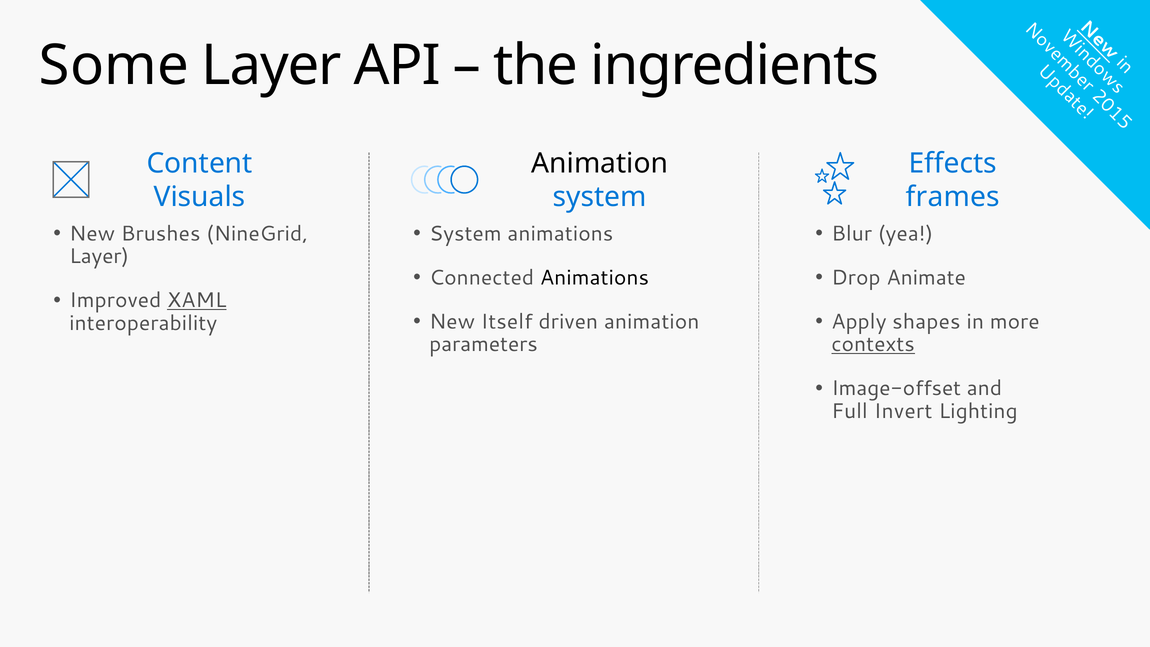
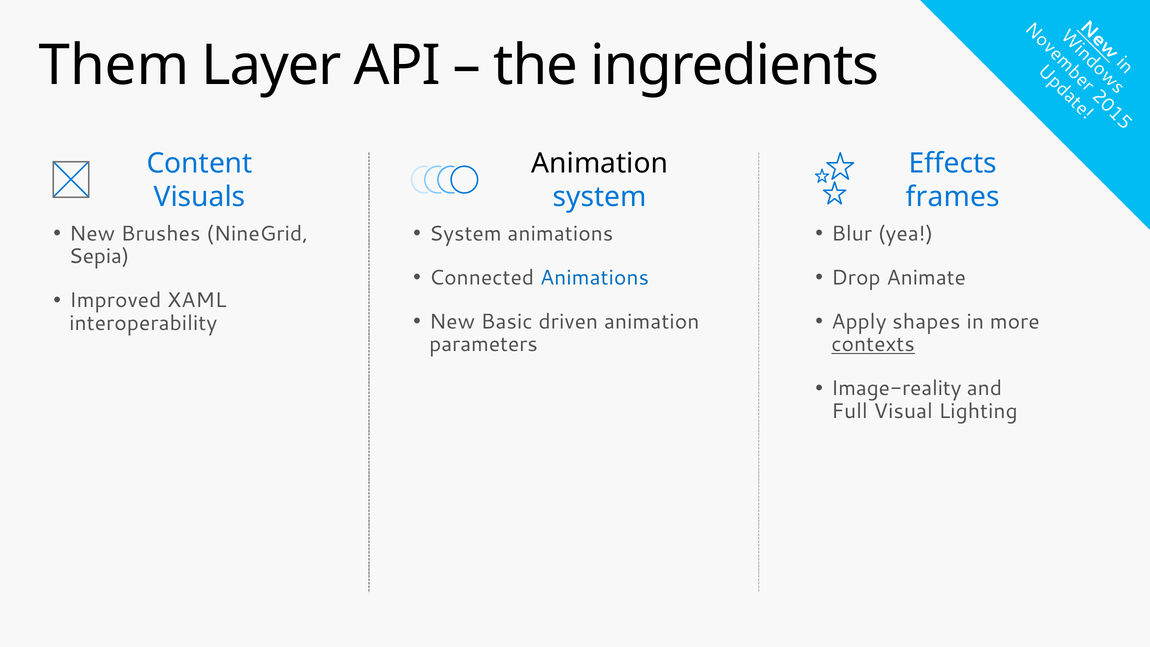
Some: Some -> Them
Layer at (99, 256): Layer -> Sepia
Animations at (594, 277) colour: black -> blue
XAML underline: present -> none
Itself: Itself -> Basic
Image-offset: Image-offset -> Image-reality
Invert: Invert -> Visual
